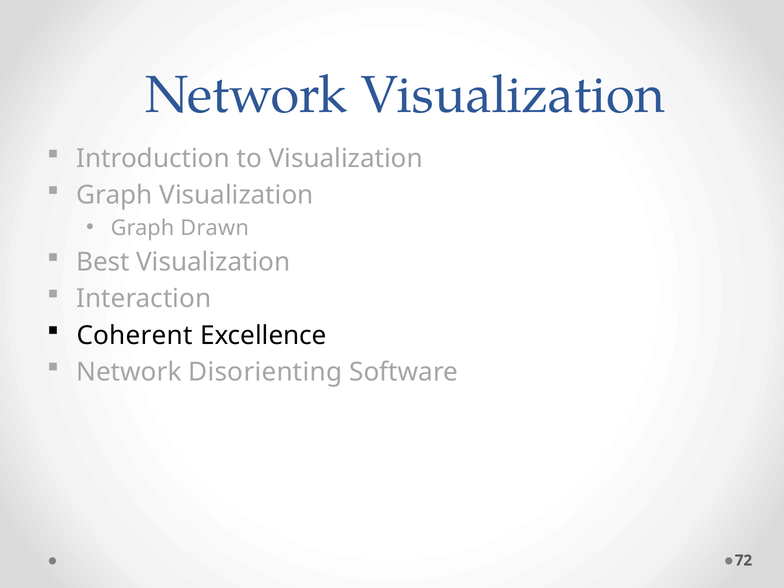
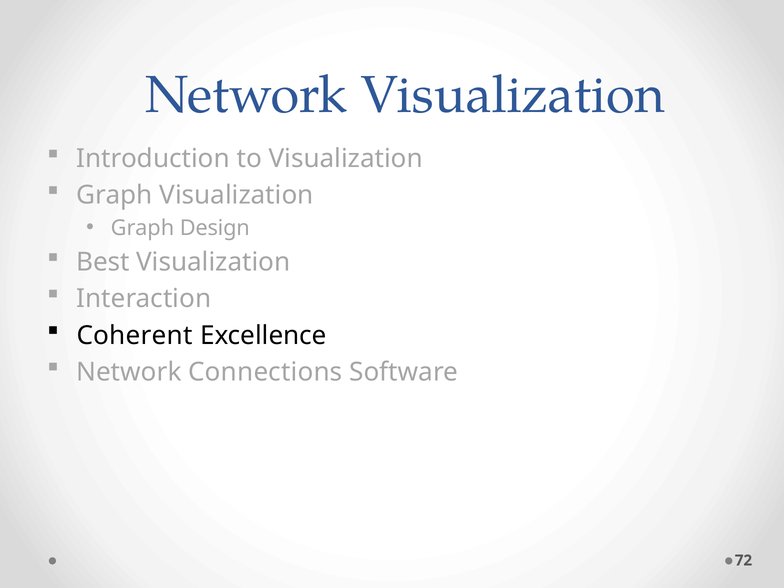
Drawn: Drawn -> Design
Disorienting: Disorienting -> Connections
